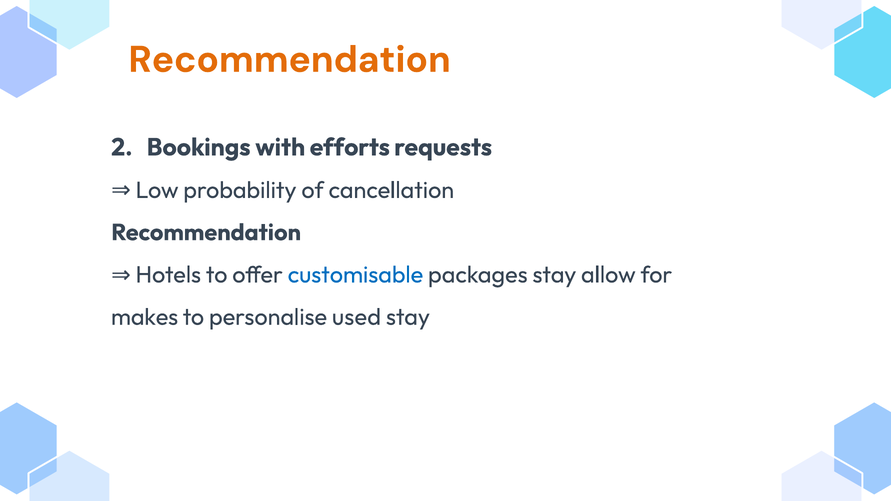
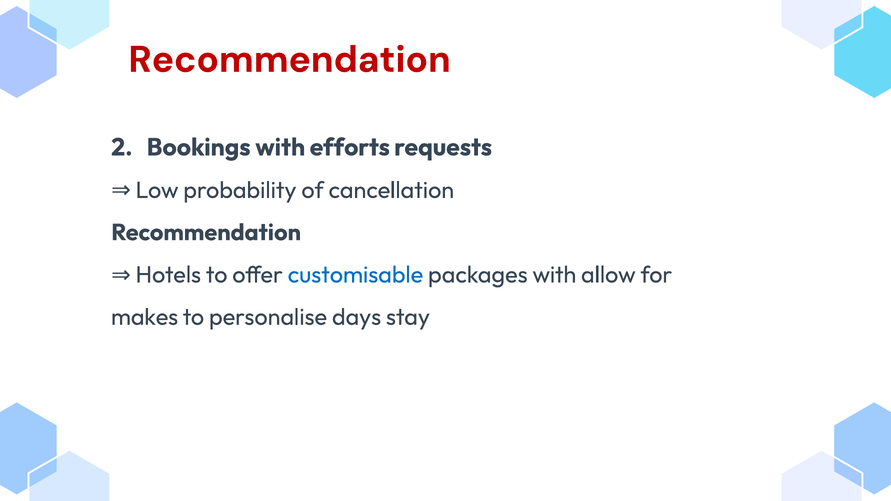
Recommendation at (290, 60) colour: orange -> red
packages stay: stay -> with
used: used -> days
